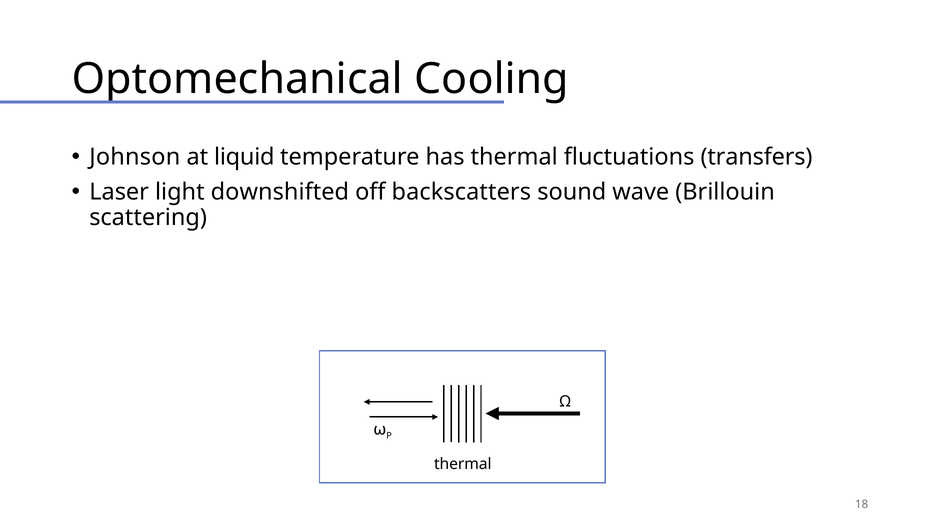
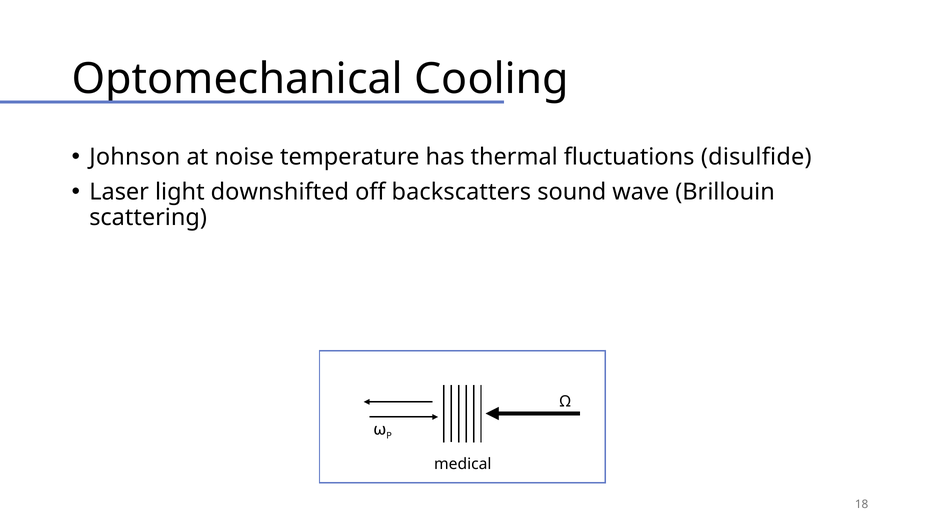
liquid: liquid -> noise
transfers: transfers -> disulfide
thermal at (463, 464): thermal -> medical
